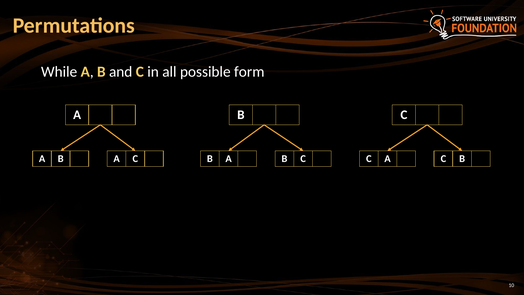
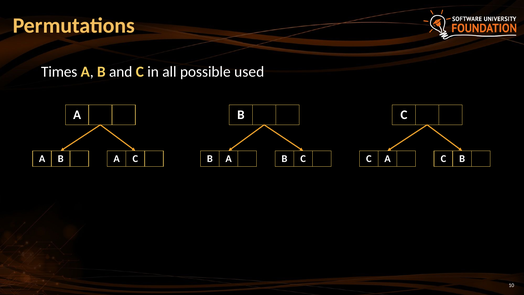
While: While -> Times
form: form -> used
